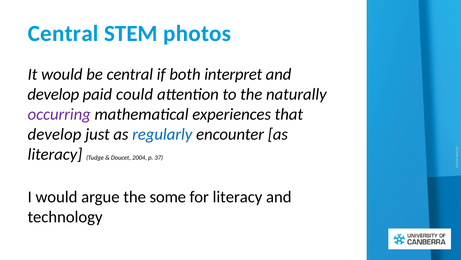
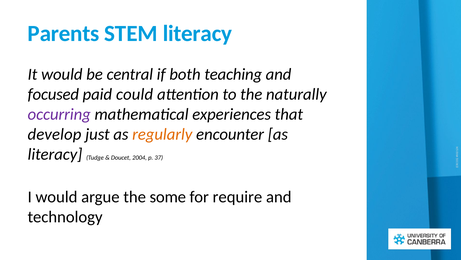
Central at (63, 34): Central -> Parents
STEM photos: photos -> literacy
interpret: interpret -> teaching
develop at (53, 94): develop -> focused
regularly colour: blue -> orange
for literacy: literacy -> require
